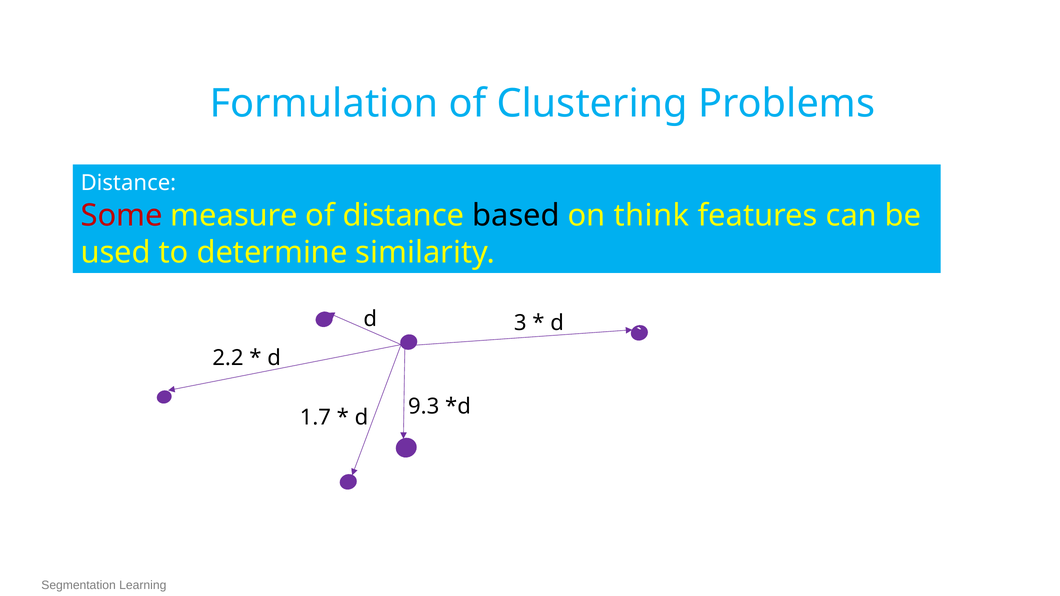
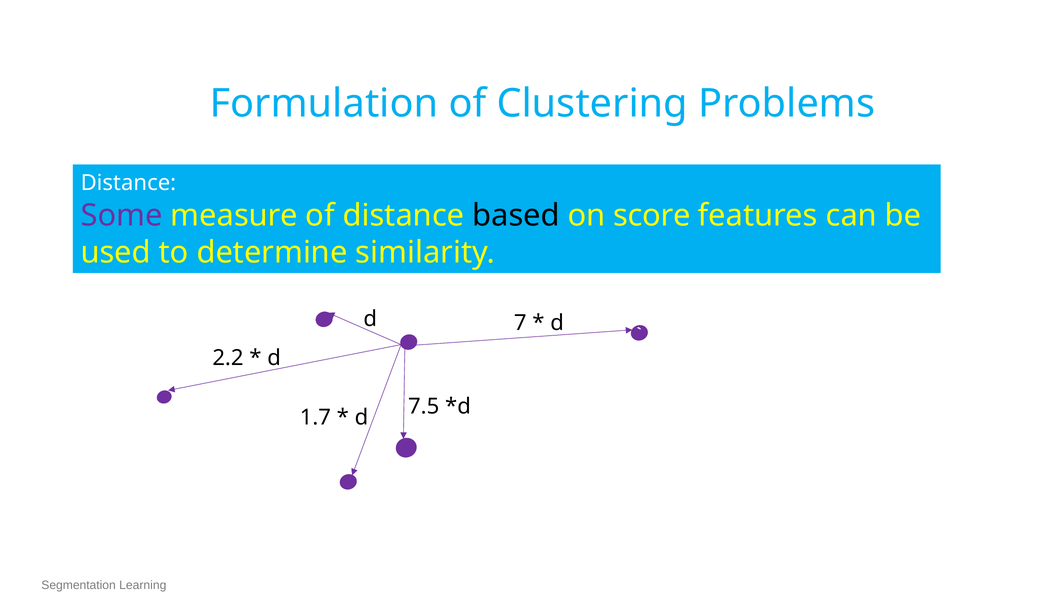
Some colour: red -> purple
think: think -> score
3: 3 -> 7
9.3: 9.3 -> 7.5
